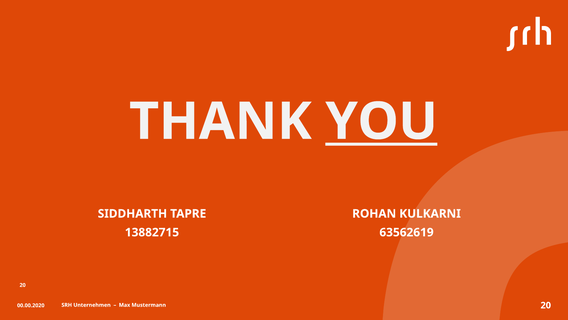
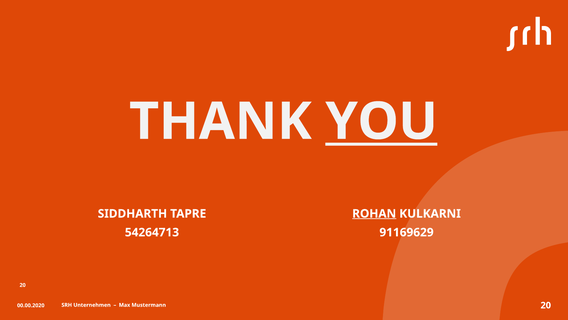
ROHAN underline: none -> present
13882715: 13882715 -> 54264713
63562619: 63562619 -> 91169629
